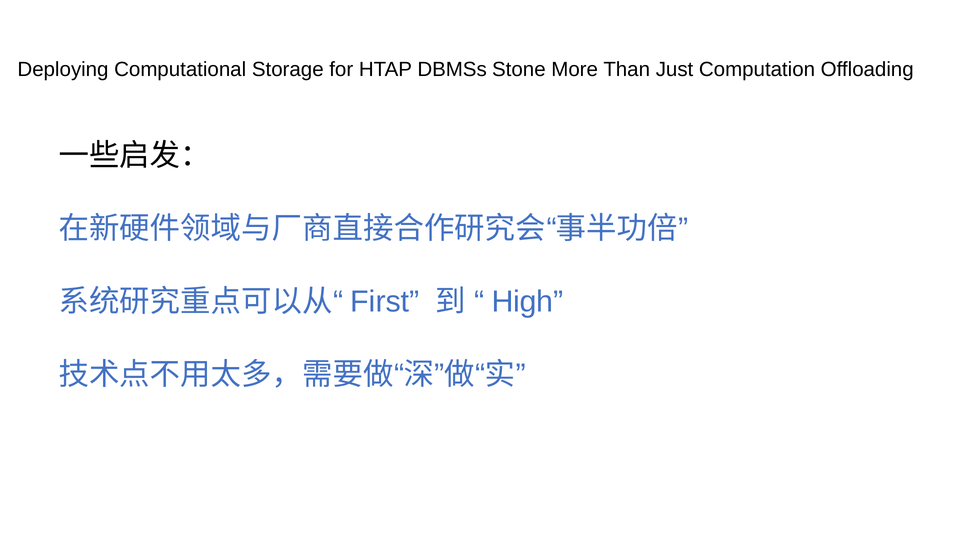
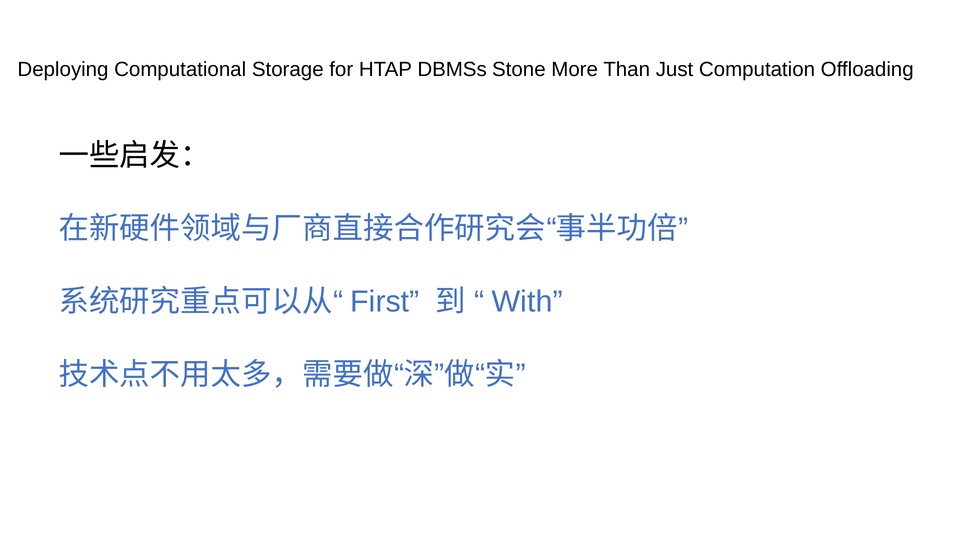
High: High -> With
